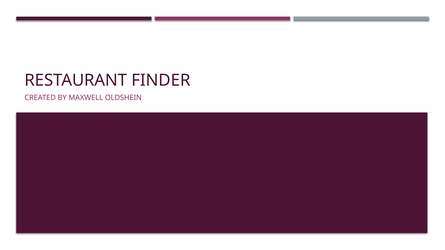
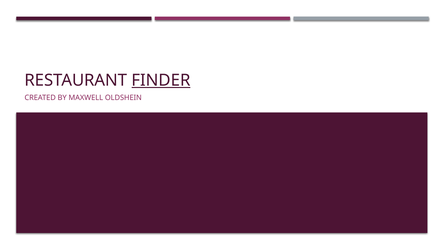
FINDER underline: none -> present
